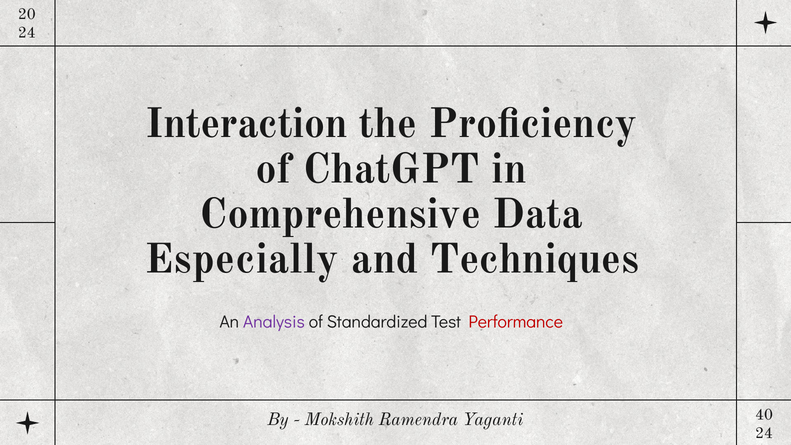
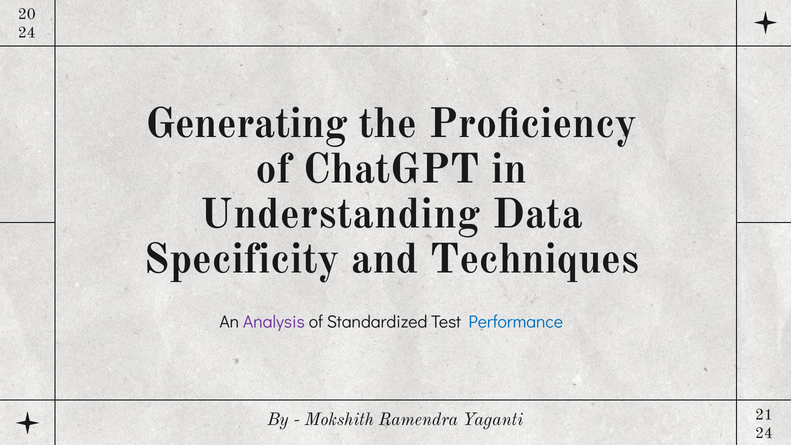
Interaction: Interaction -> Generating
Comprehensive: Comprehensive -> Understanding
Especially: Especially -> Specificity
Performance colour: red -> blue
40: 40 -> 21
